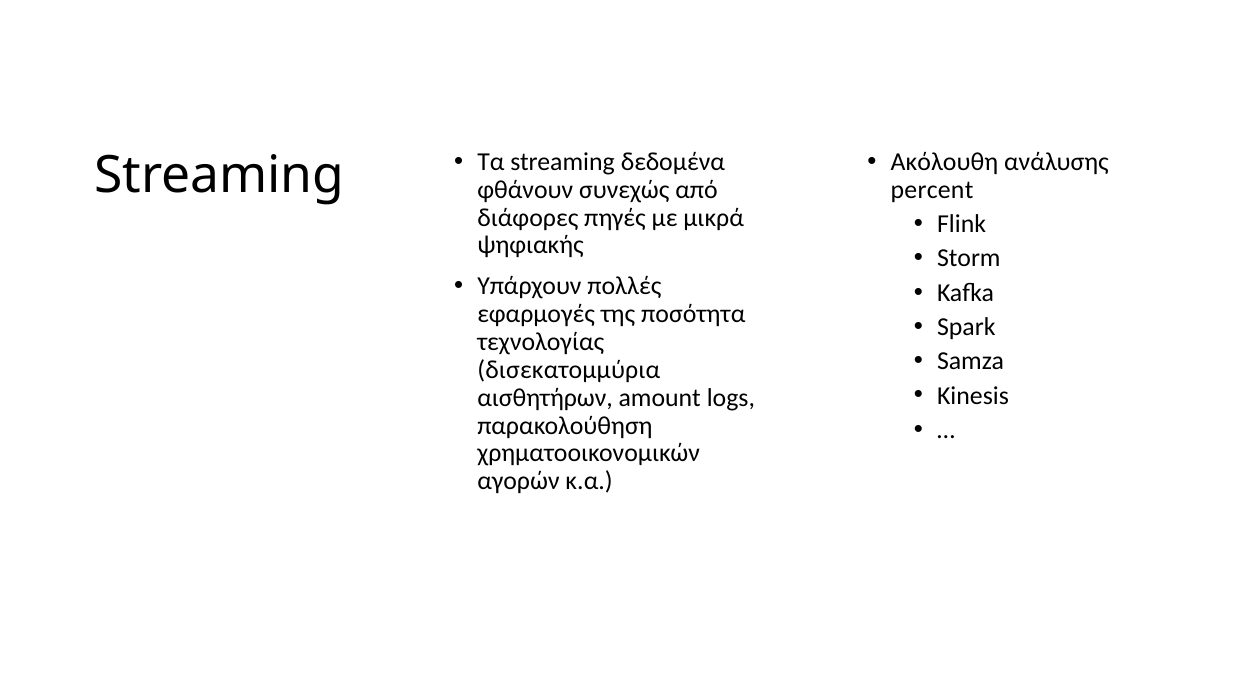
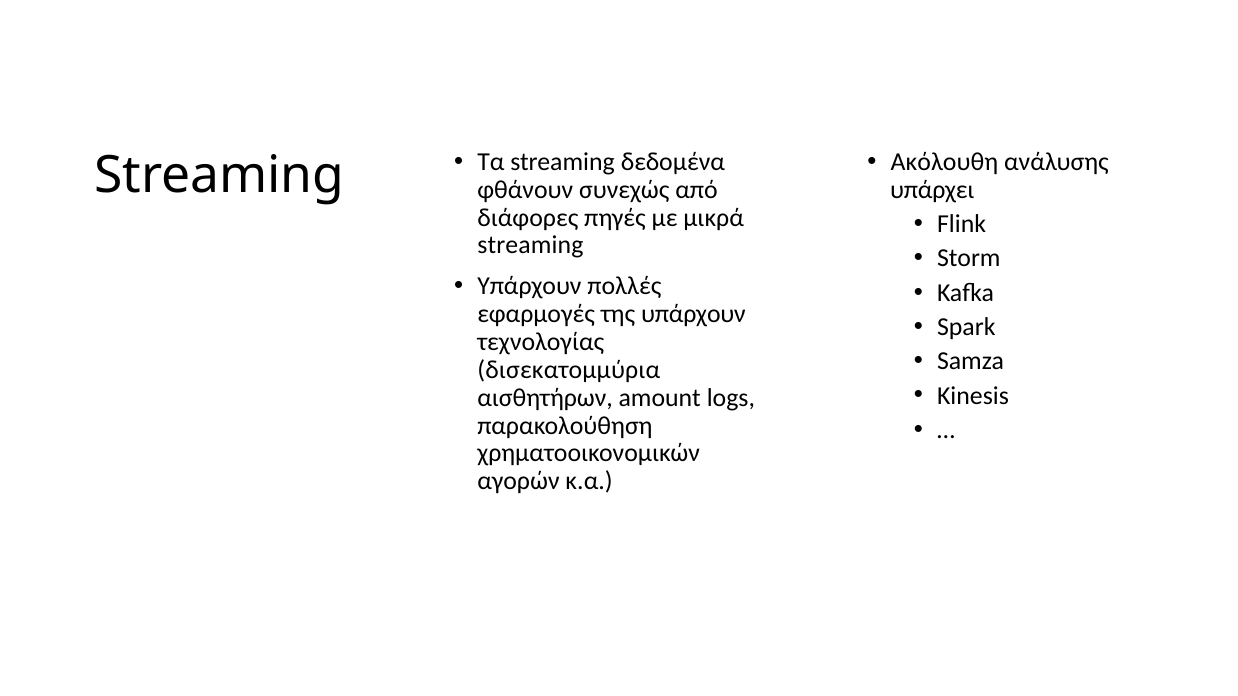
percent: percent -> υπάρχει
ψηφιακής at (531, 246): ψηφιακής -> streaming
της ποσότητα: ποσότητα -> υπάρχουν
